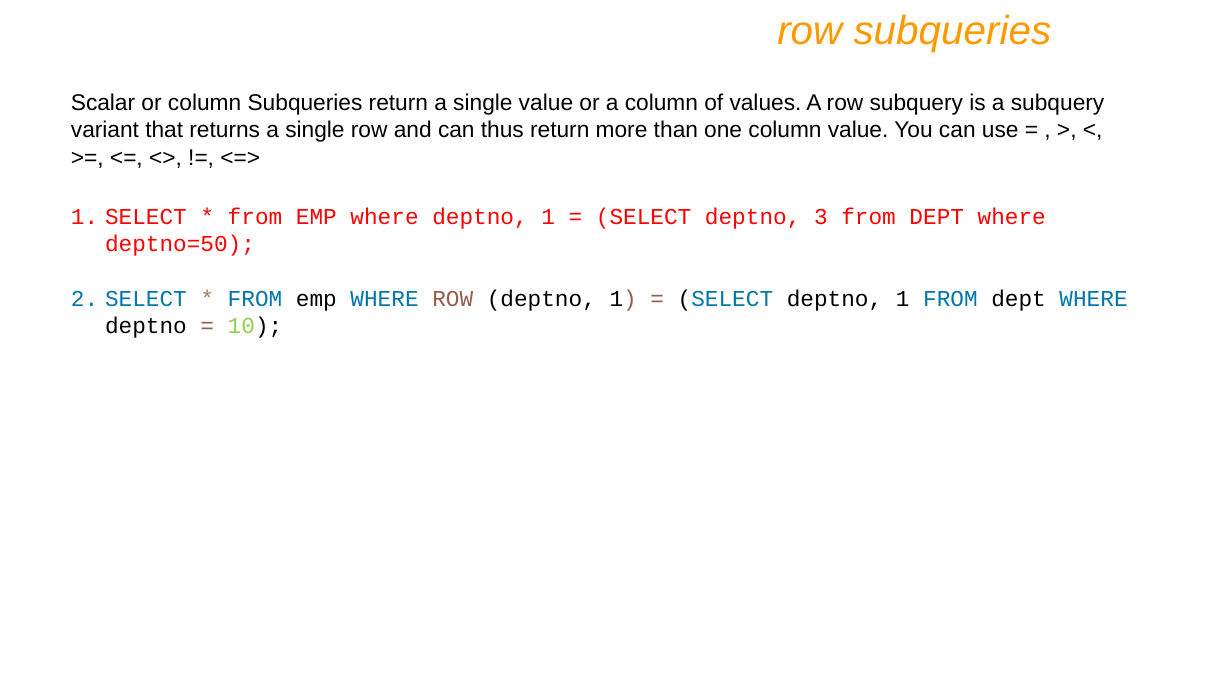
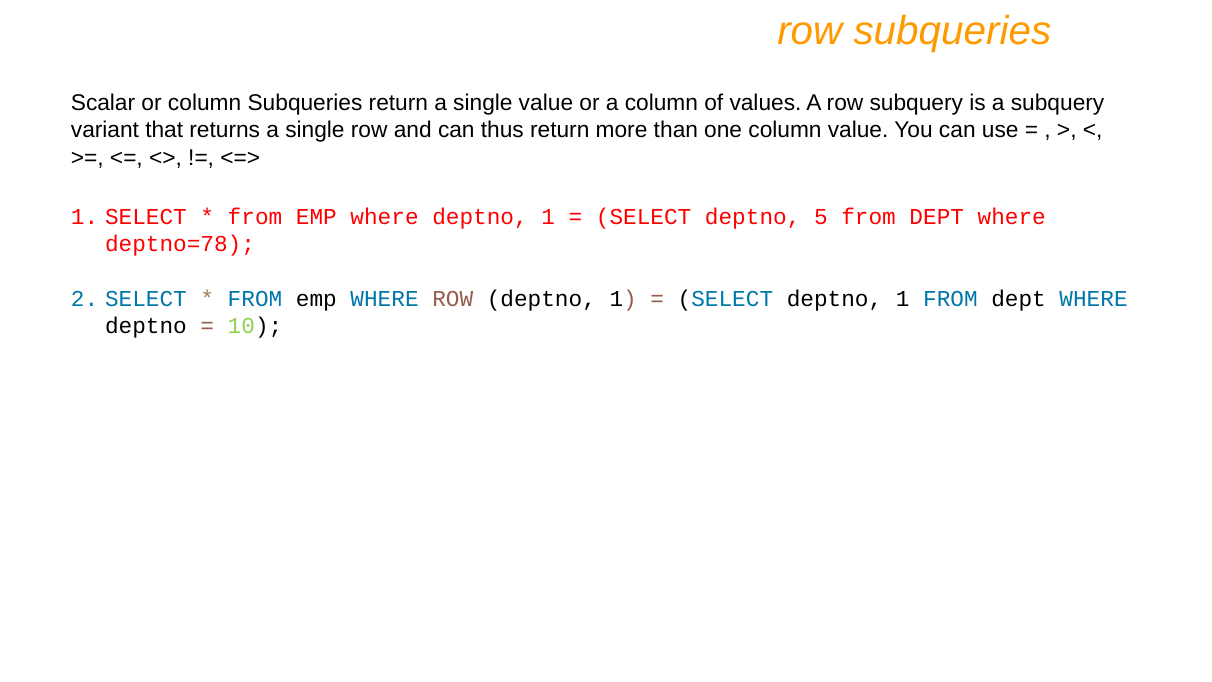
3: 3 -> 5
deptno=50: deptno=50 -> deptno=78
